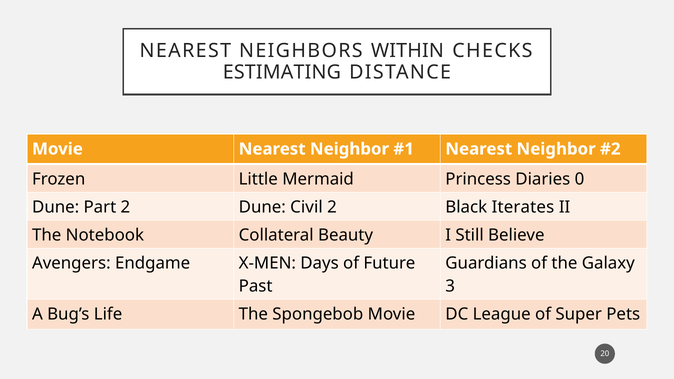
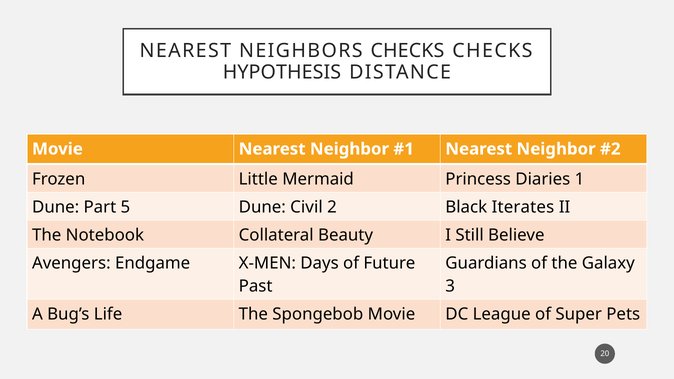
NEIGHBORS WITHIN: WITHIN -> CHECKS
ESTIMATING: ESTIMATING -> HYPOTHESIS
0: 0 -> 1
Part 2: 2 -> 5
